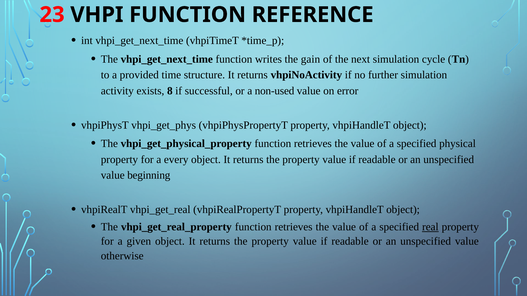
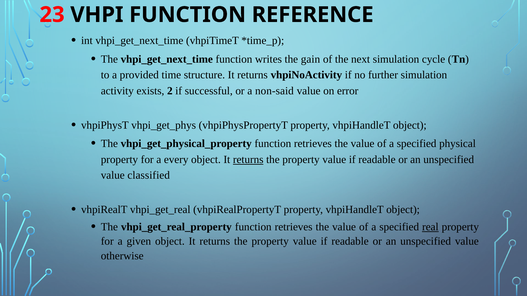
8: 8 -> 2
non-used: non-used -> non-said
returns at (248, 160) underline: none -> present
beginning: beginning -> classified
